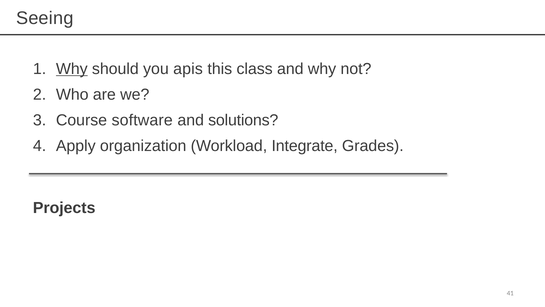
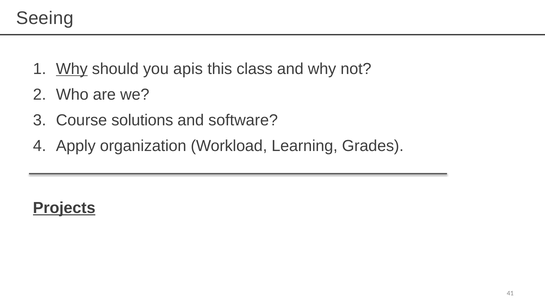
software: software -> solutions
solutions: solutions -> software
Integrate: Integrate -> Learning
Projects underline: none -> present
